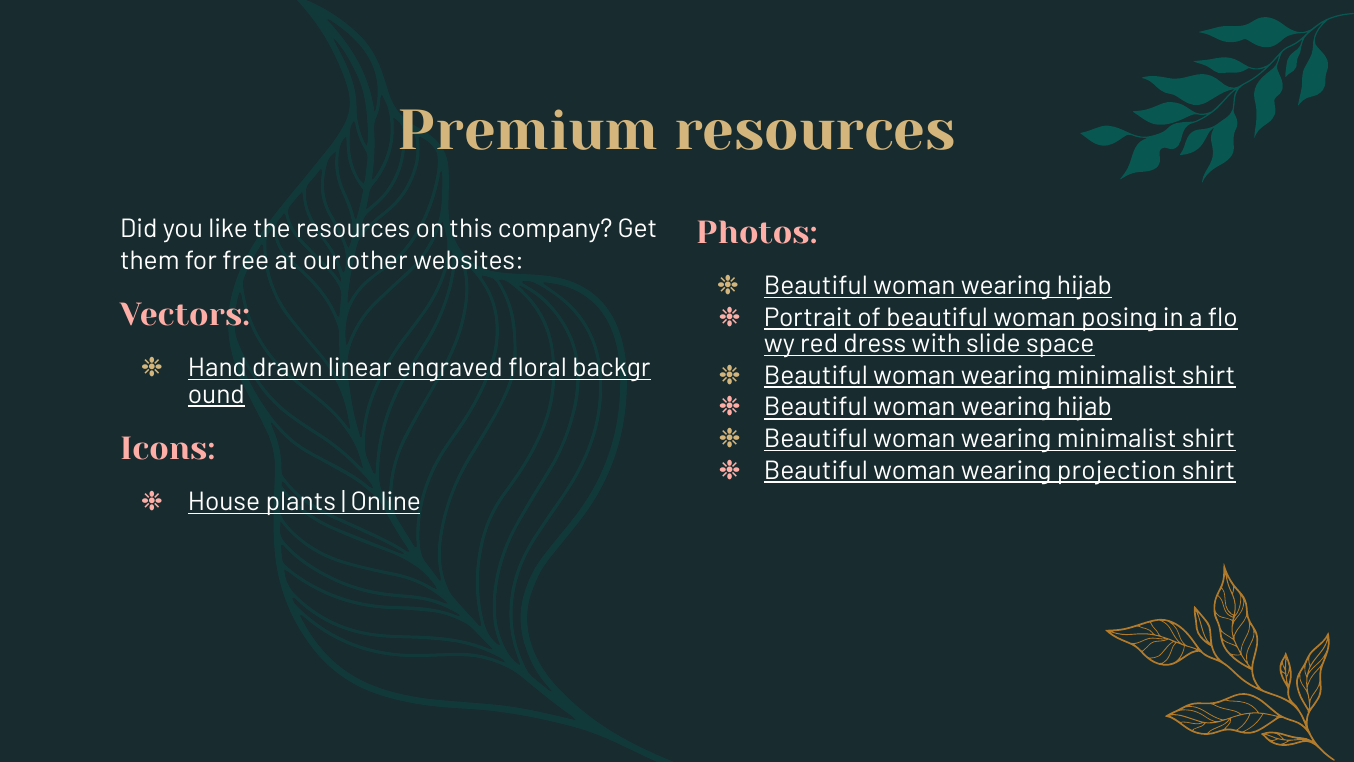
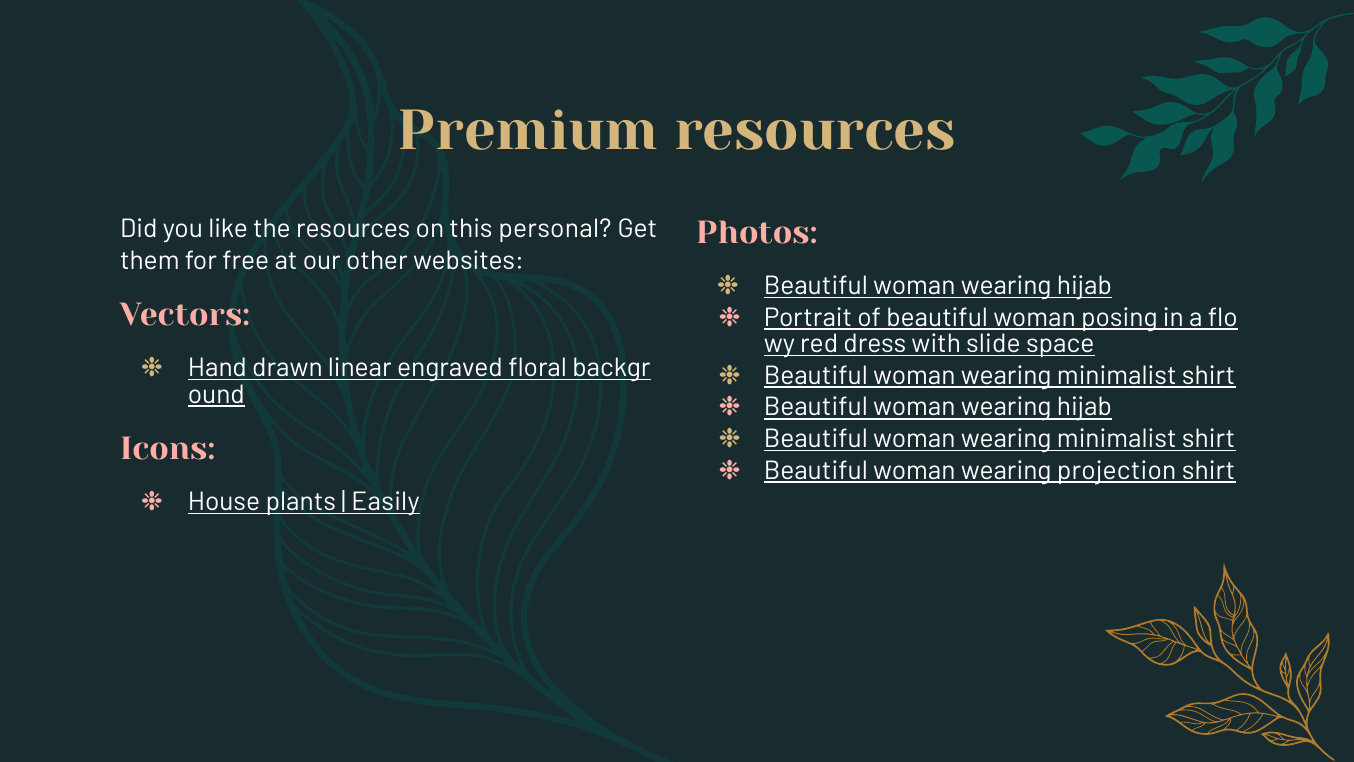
company: company -> personal
Online: Online -> Easily
